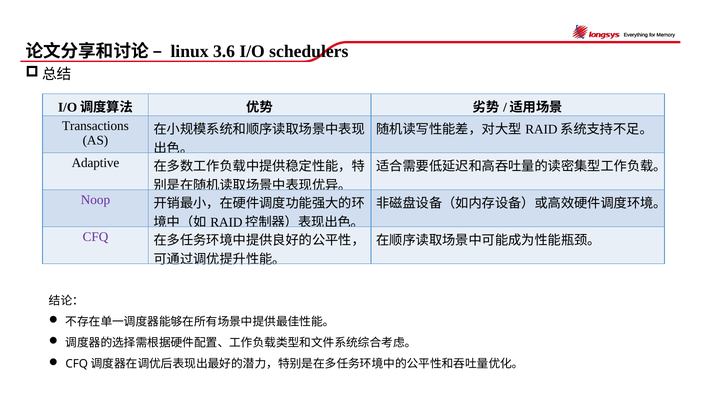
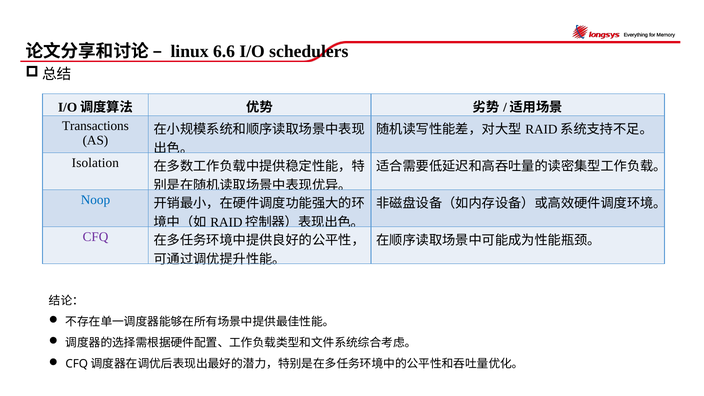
3.6: 3.6 -> 6.6
Adaptive: Adaptive -> Isolation
Noop colour: purple -> blue
